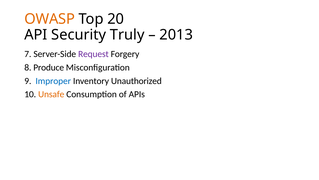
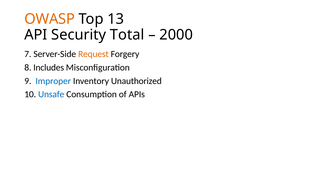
20: 20 -> 13
Truly: Truly -> Total
2013: 2013 -> 2000
Request colour: purple -> orange
Produce: Produce -> Includes
Unsafe colour: orange -> blue
